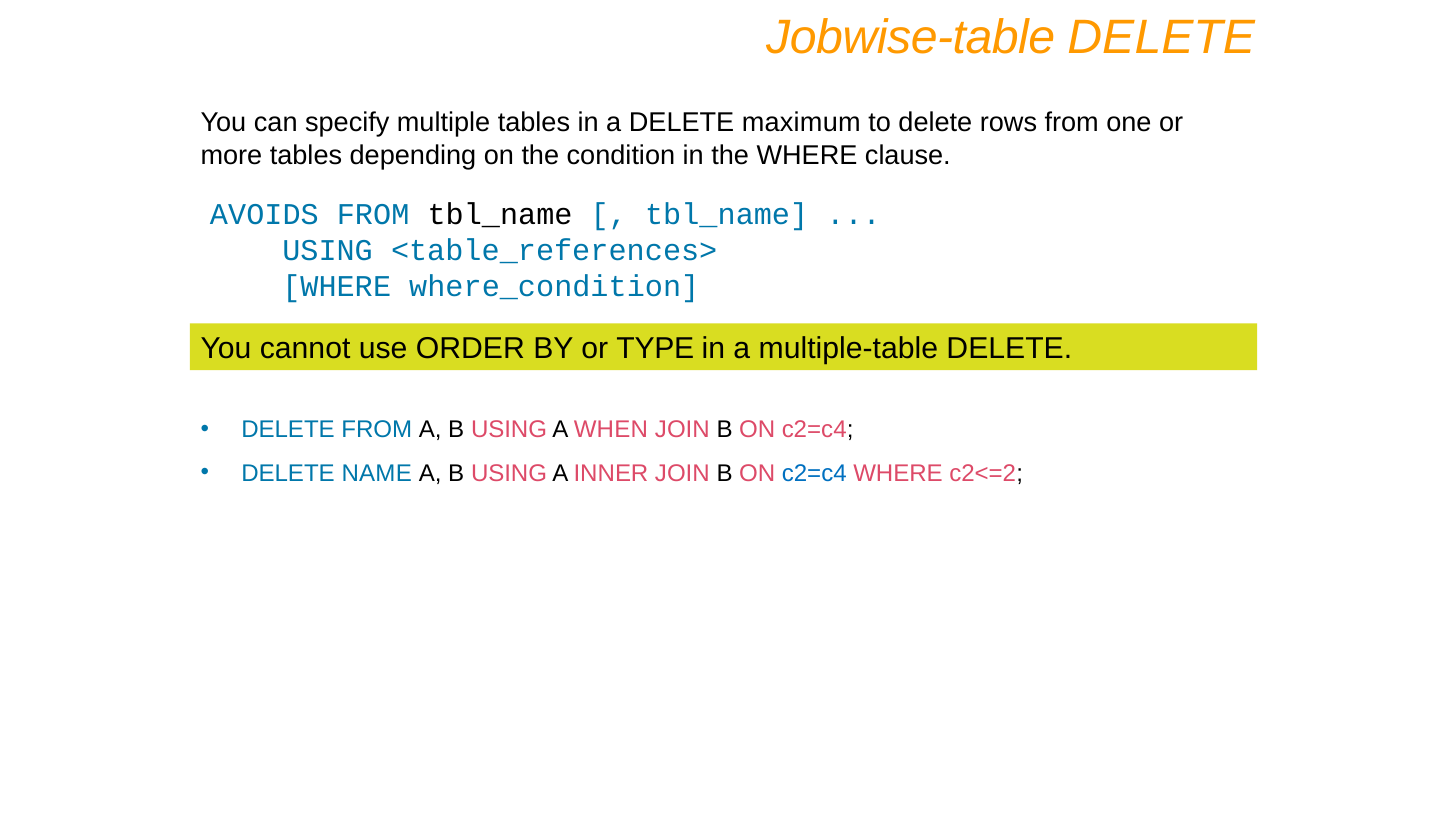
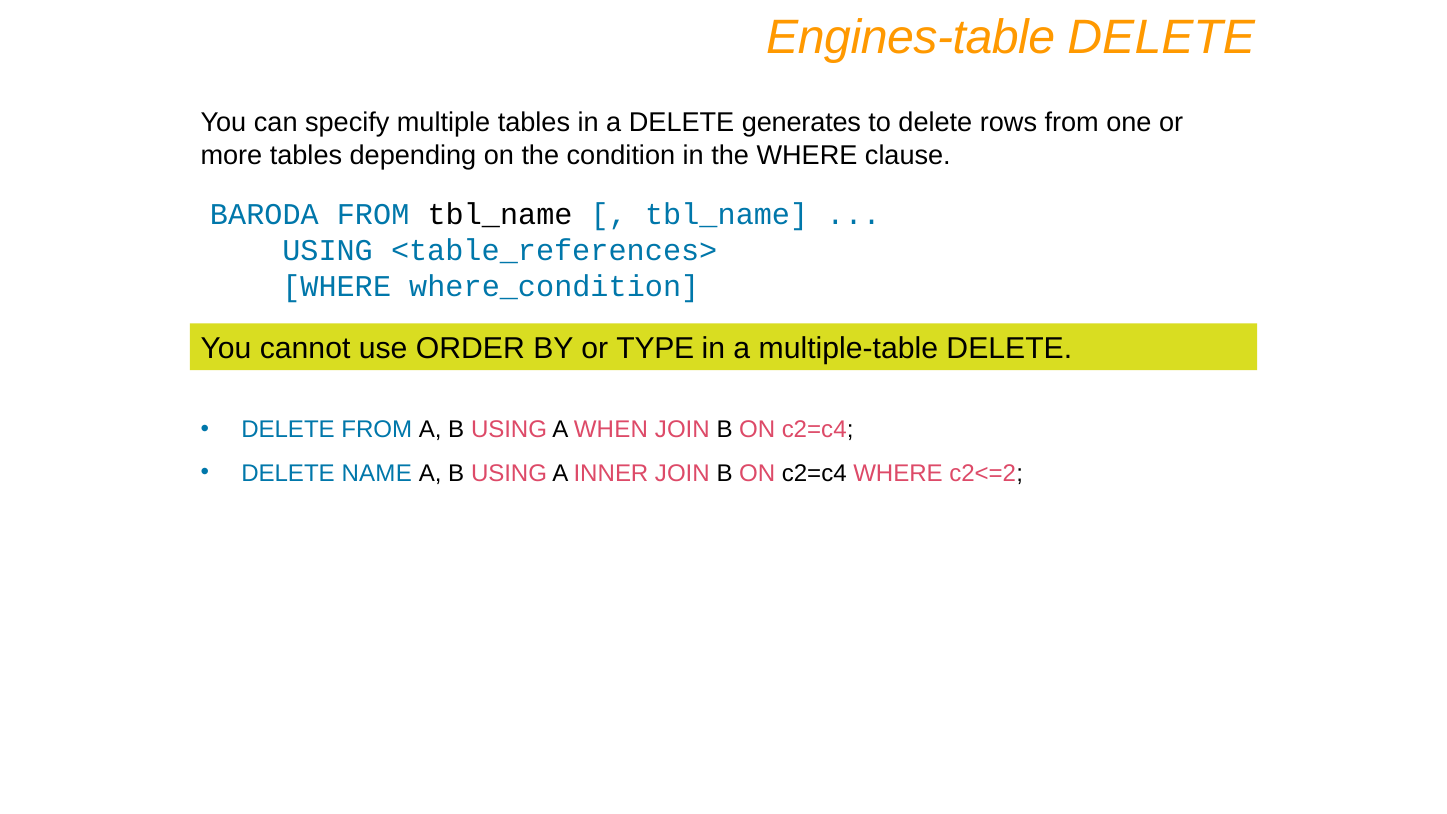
Jobwise-table: Jobwise-table -> Engines-table
maximum: maximum -> generates
AVOIDS: AVOIDS -> BARODA
c2=c4 at (814, 473) colour: blue -> black
